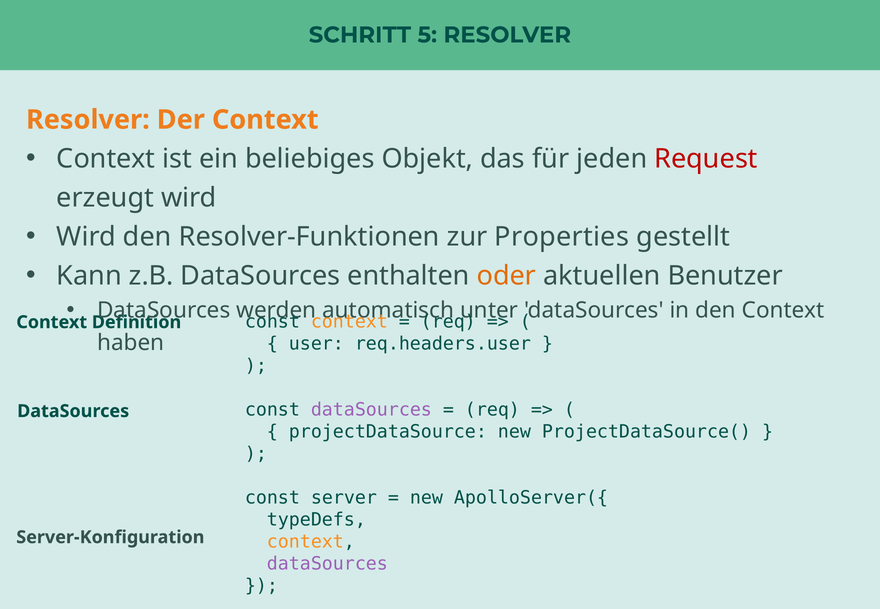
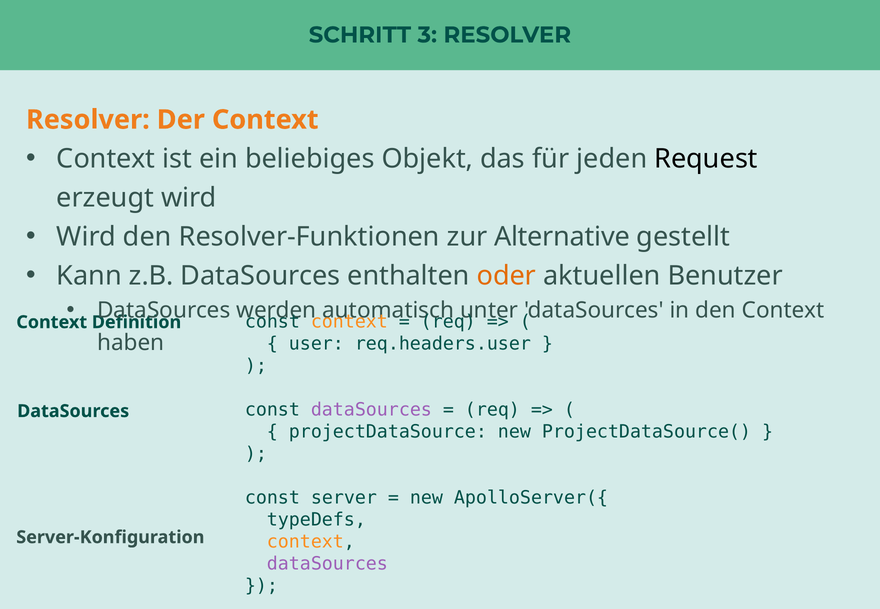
5: 5 -> 3
Request colour: red -> black
Properties: Properties -> Alternative
